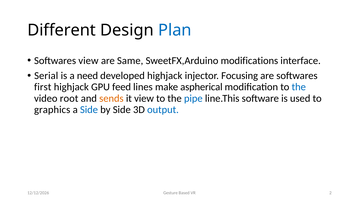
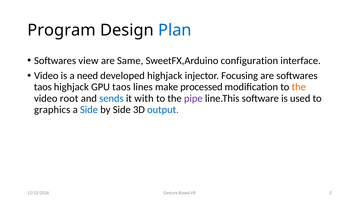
Different: Different -> Program
modifications: modifications -> configuration
Serial at (46, 76): Serial -> Video
first at (43, 87): first -> taos
GPU feed: feed -> taos
aspherical: aspherical -> processed
the at (299, 87) colour: blue -> orange
sends colour: orange -> blue
it view: view -> with
pipe colour: blue -> purple
